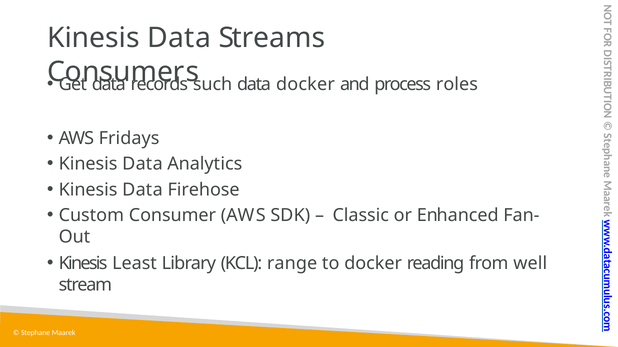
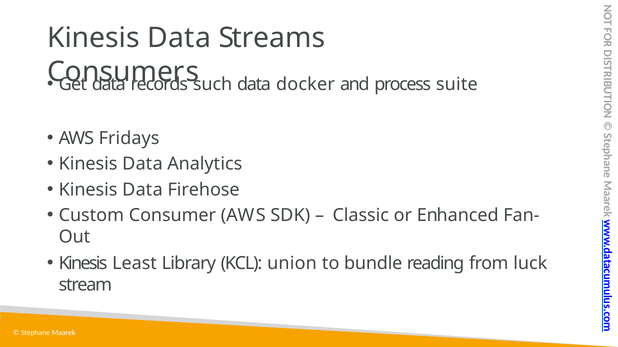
roles: roles -> suite
range: range -> union
to docker: docker -> bundle
well: well -> luck
